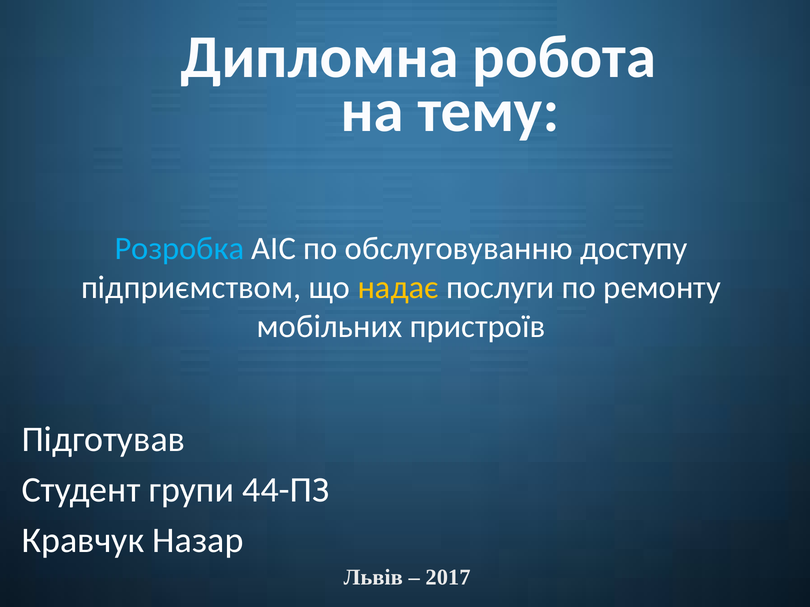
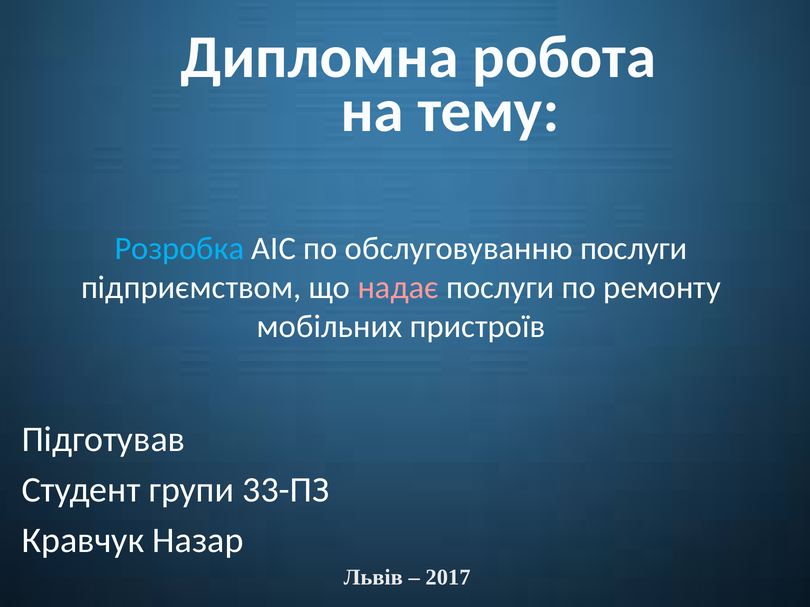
обслуговуванню доступу: доступу -> послуги
надає colour: yellow -> pink
44-ПЗ: 44-ПЗ -> 33-ПЗ
